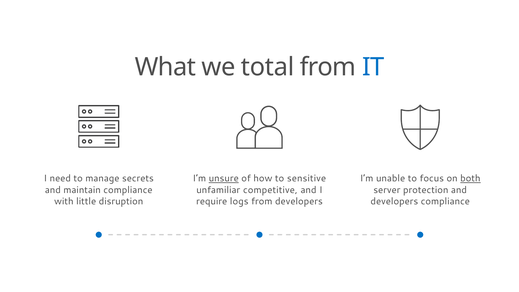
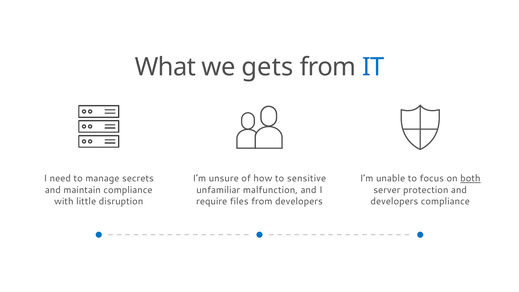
total: total -> gets
unsure underline: present -> none
competitive: competitive -> malfunction
logs: logs -> files
